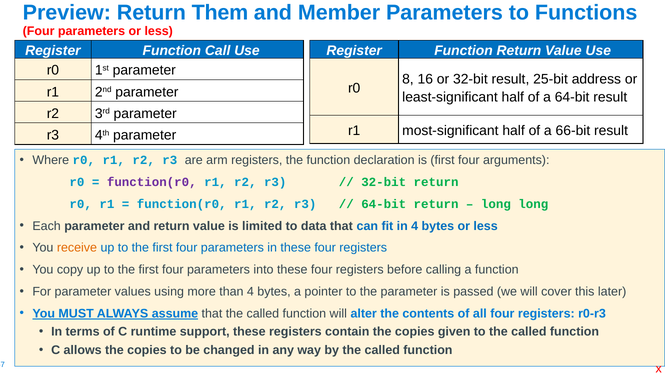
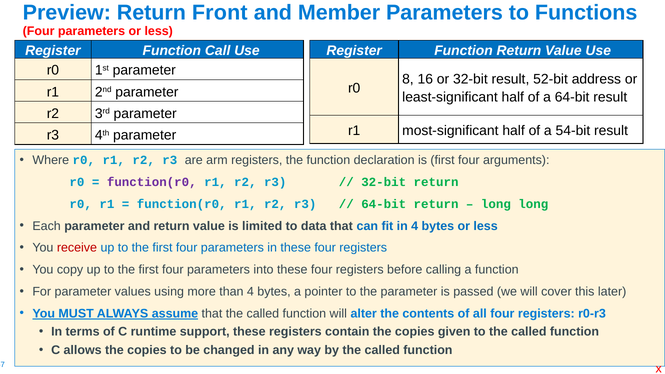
Them: Them -> Front
25-bit: 25-bit -> 52-bit
66-bit: 66-bit -> 54-bit
receive colour: orange -> red
